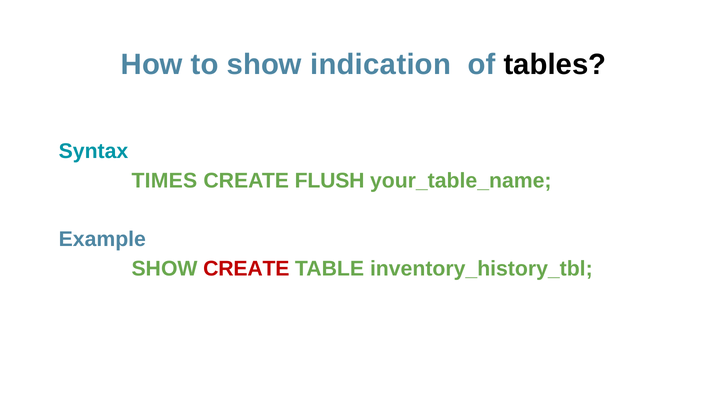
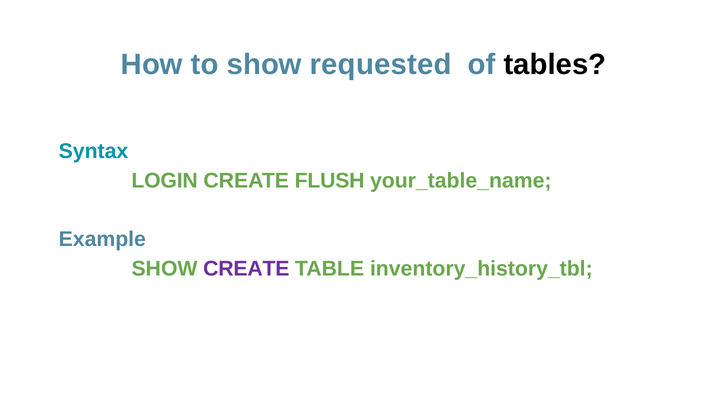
indication: indication -> requested
TIMES: TIMES -> LOGIN
CREATE at (246, 268) colour: red -> purple
